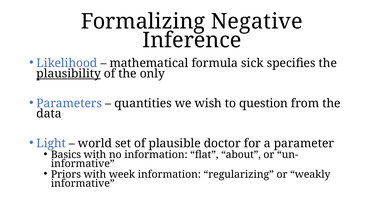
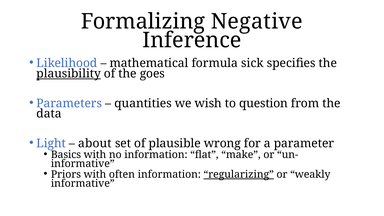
only: only -> goes
world: world -> about
doctor: doctor -> wrong
about: about -> make
week: week -> often
regularizing underline: none -> present
